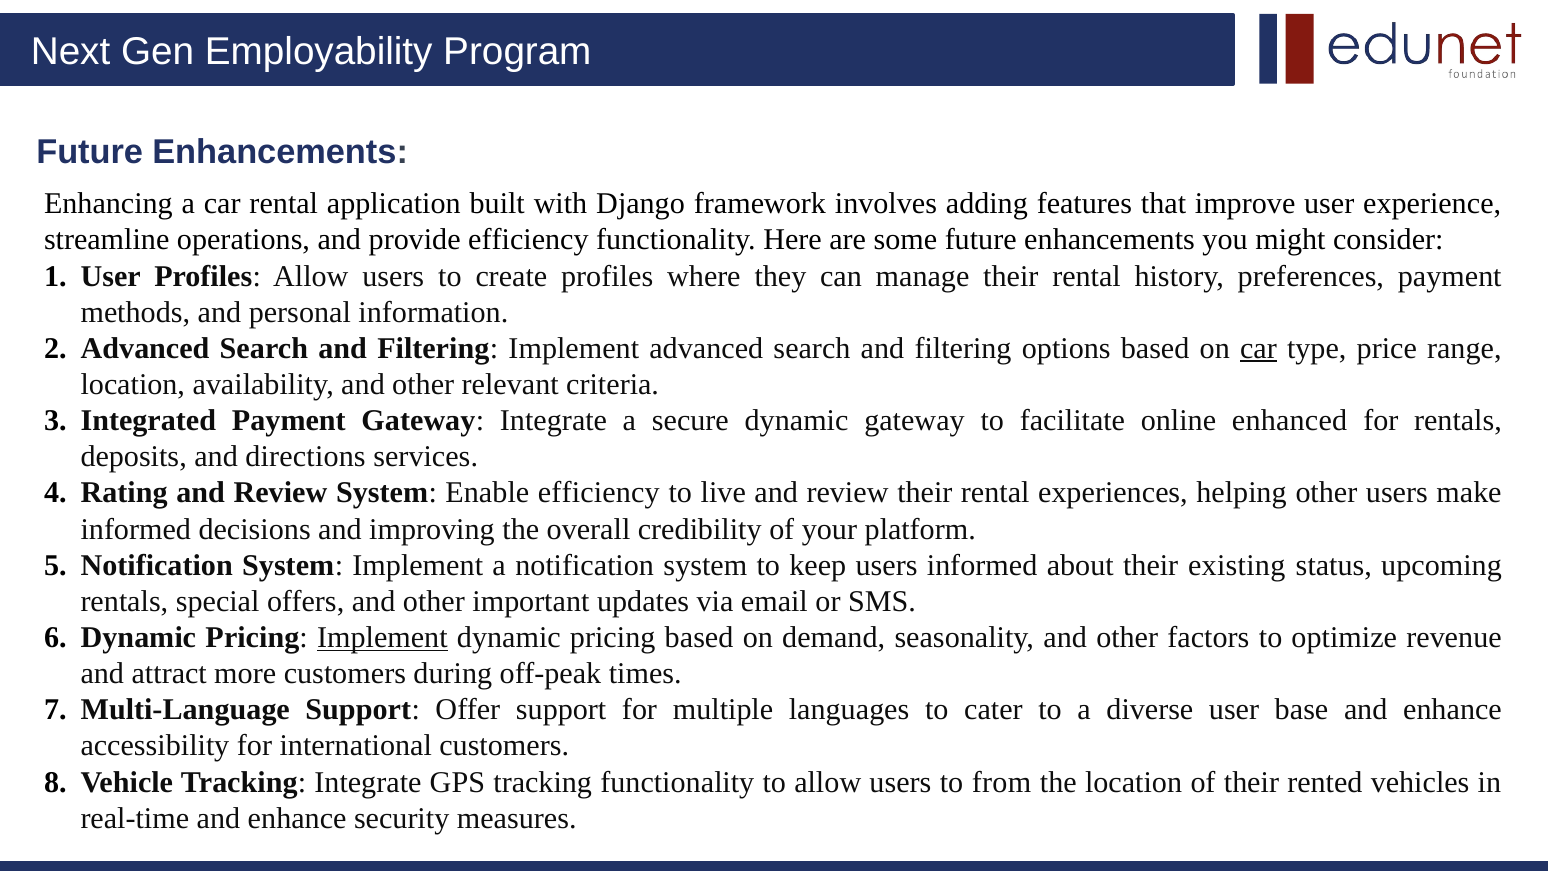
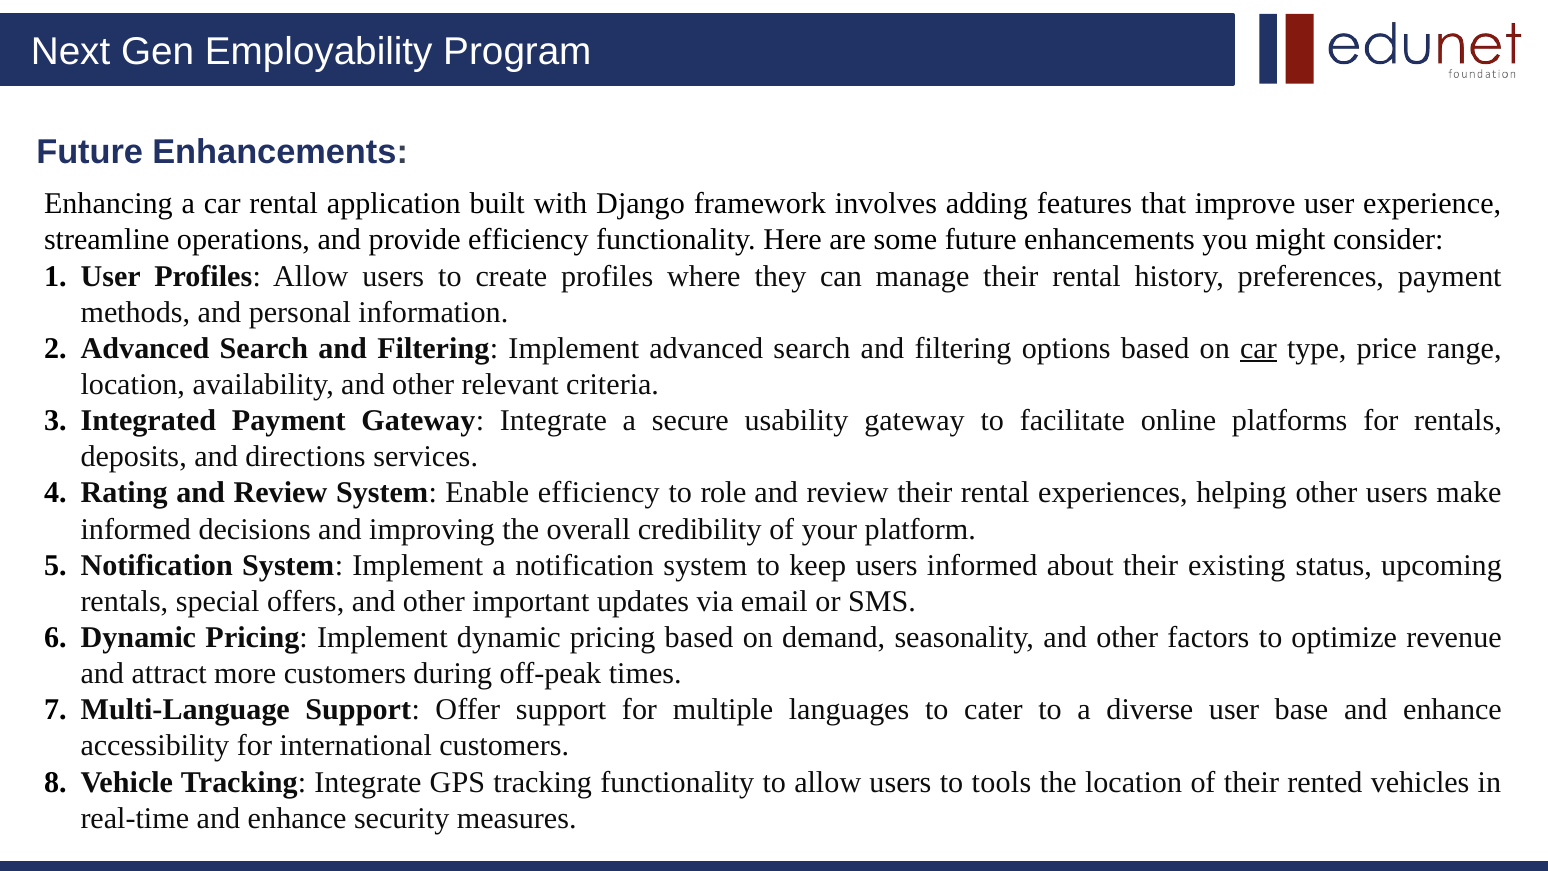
secure dynamic: dynamic -> usability
enhanced: enhanced -> platforms
live: live -> role
Implement at (382, 637) underline: present -> none
from: from -> tools
